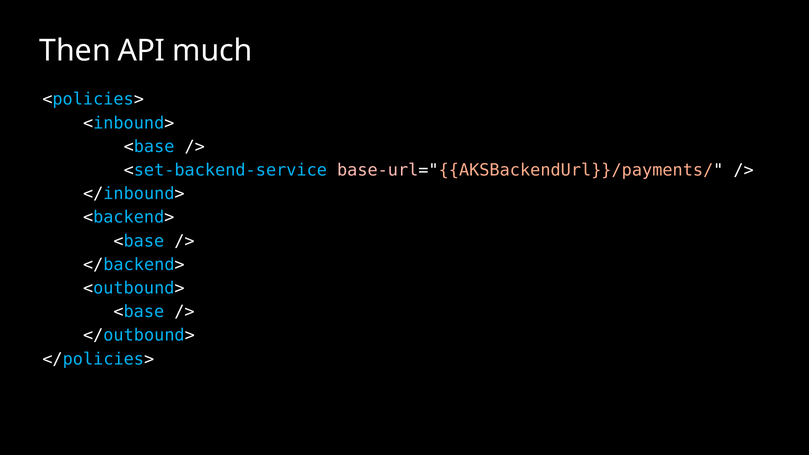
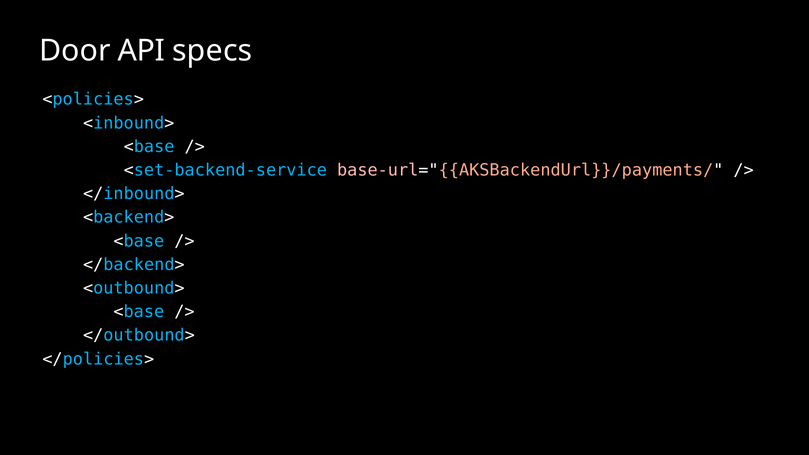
Then: Then -> Door
much: much -> specs
